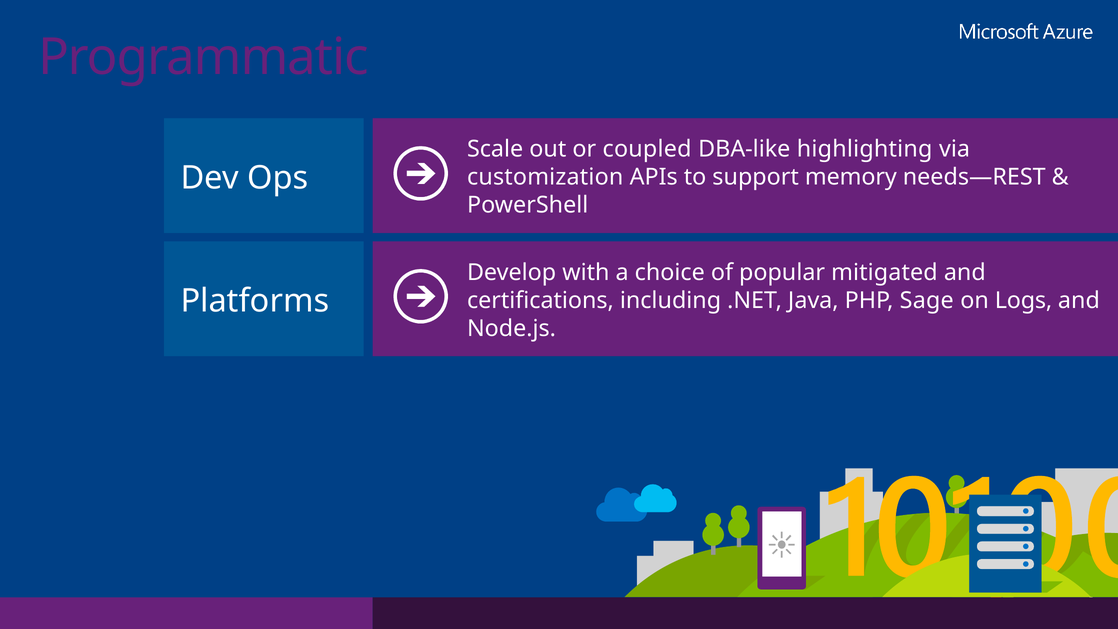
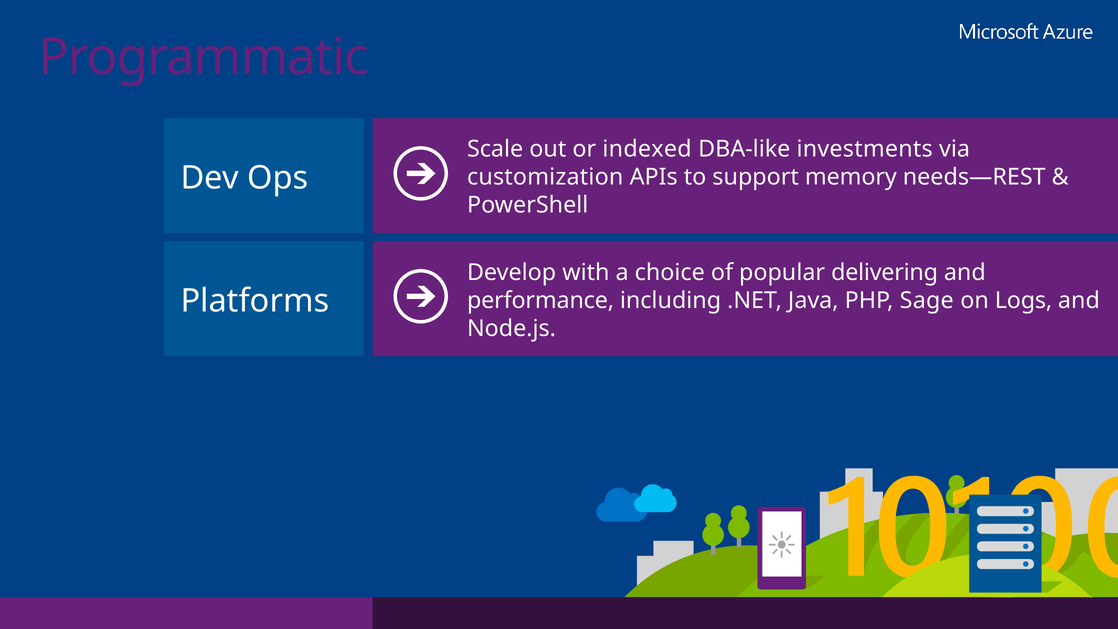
coupled: coupled -> indexed
highlighting: highlighting -> investments
mitigated: mitigated -> delivering
certifications: certifications -> performance
